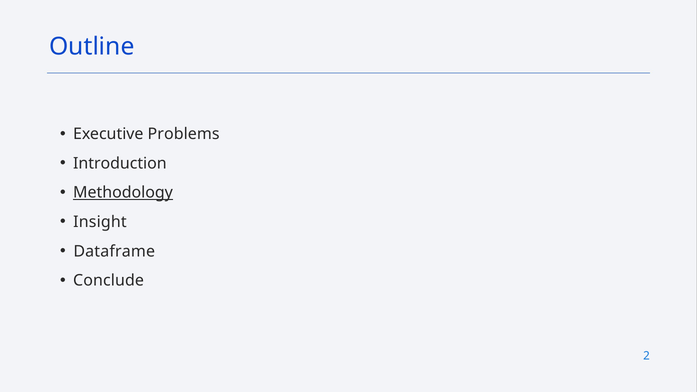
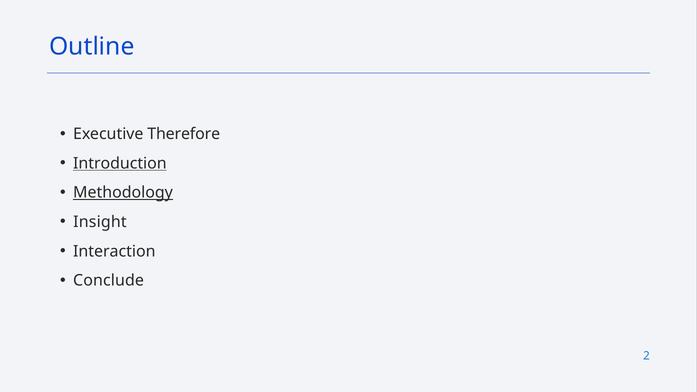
Problems: Problems -> Therefore
Introduction underline: none -> present
Dataframe: Dataframe -> Interaction
